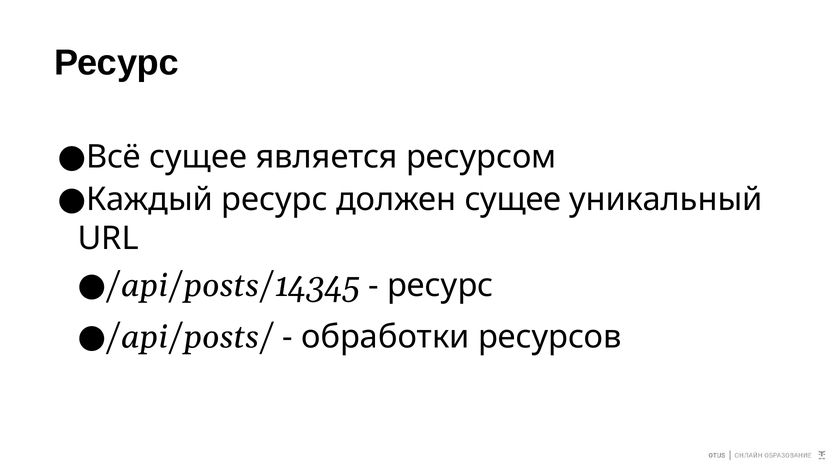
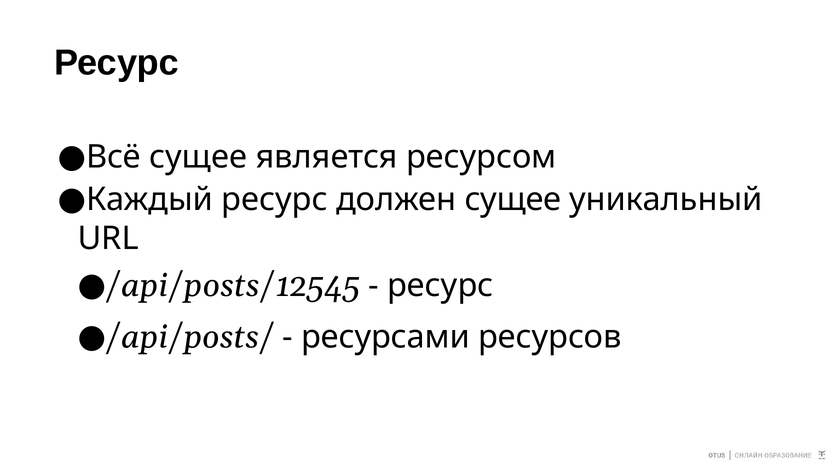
/api/posts/14345: /api/posts/14345 -> /api/posts/12545
обработки: обработки -> ресурсами
